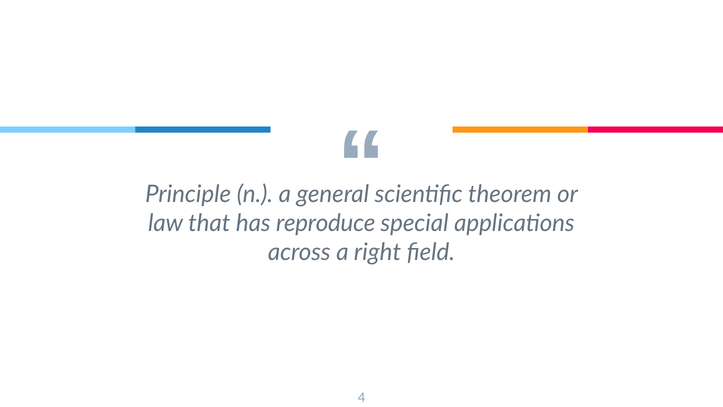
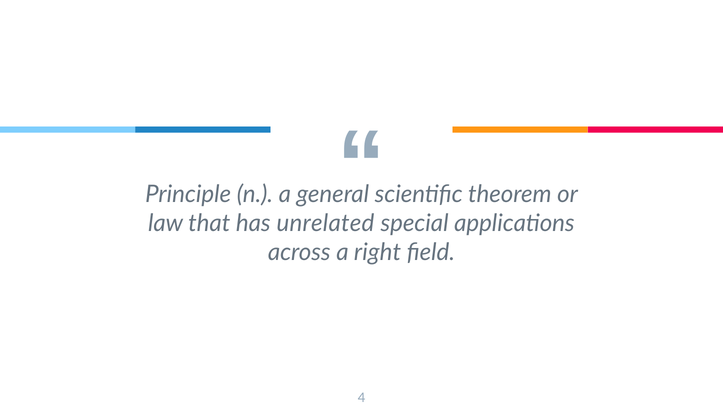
reproduce: reproduce -> unrelated
